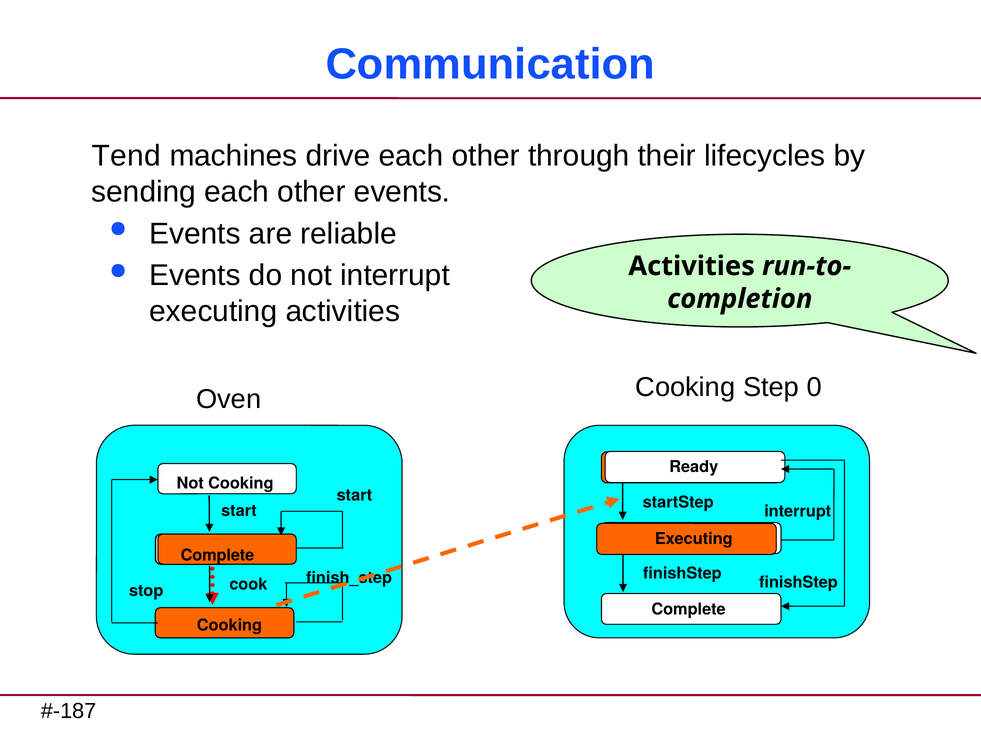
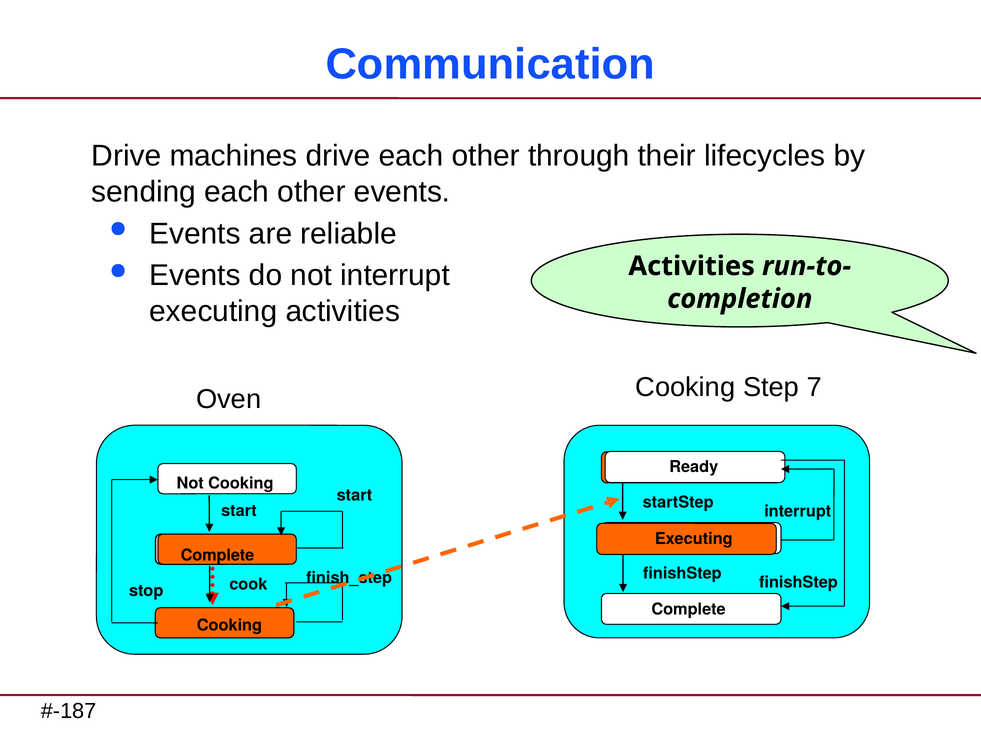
Tend at (126, 156): Tend -> Drive
0: 0 -> 7
